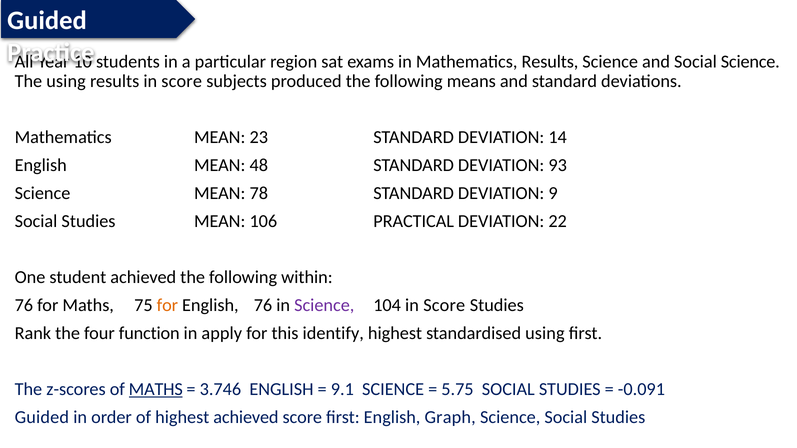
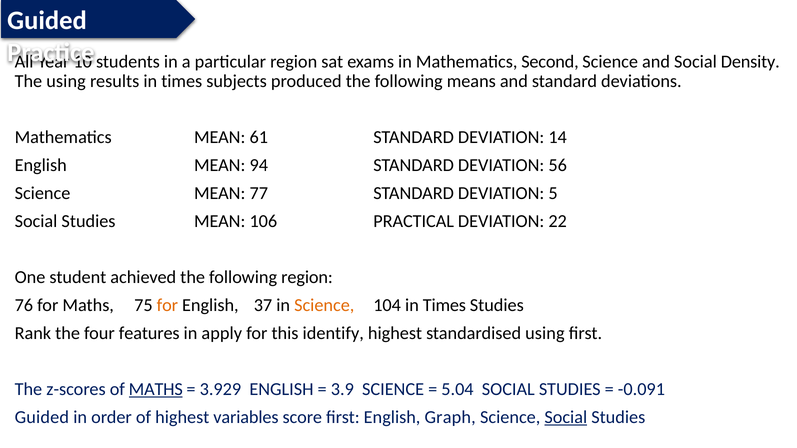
Mathematics Results: Results -> Second
Social Science: Science -> Density
results in score: score -> times
23: 23 -> 61
48: 48 -> 94
93: 93 -> 56
78: 78 -> 77
9: 9 -> 5
following within: within -> region
English 76: 76 -> 37
Science at (324, 305) colour: purple -> orange
104 in Score: Score -> Times
function: function -> features
3.746: 3.746 -> 3.929
9.1: 9.1 -> 3.9
5.75: 5.75 -> 5.04
highest achieved: achieved -> variables
Social at (566, 417) underline: none -> present
